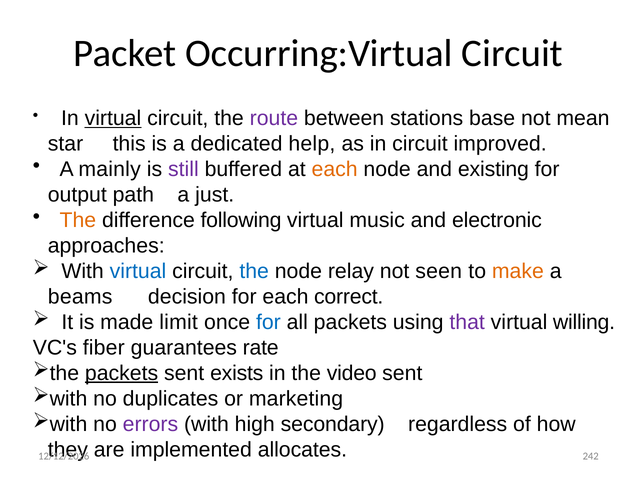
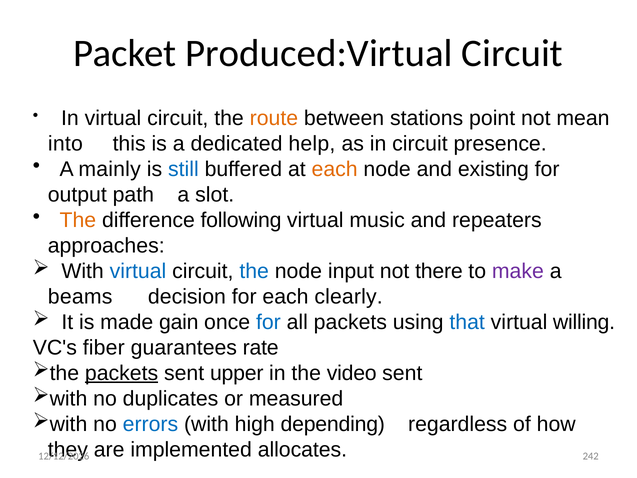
Occurring:Virtual: Occurring:Virtual -> Produced:Virtual
virtual at (113, 118) underline: present -> none
route colour: purple -> orange
base: base -> point
star: star -> into
improved: improved -> presence
still colour: purple -> blue
just: just -> slot
electronic: electronic -> repeaters
relay: relay -> input
seen: seen -> there
make colour: orange -> purple
correct: correct -> clearly
limit: limit -> gain
that colour: purple -> blue
exists: exists -> upper
marketing: marketing -> measured
errors colour: purple -> blue
secondary: secondary -> depending
